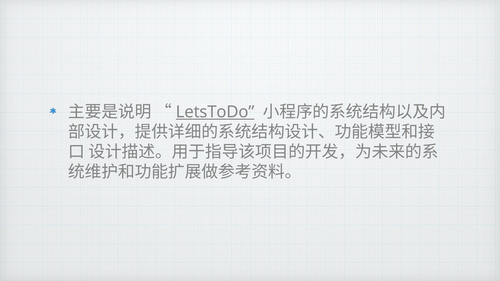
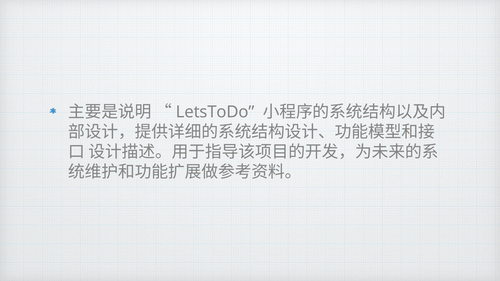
LetsToDo underline: present -> none
